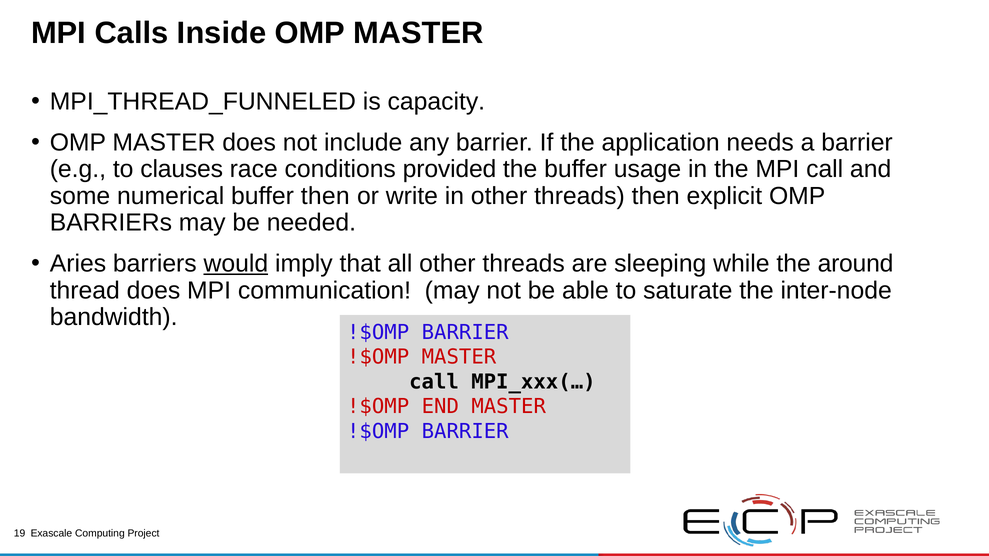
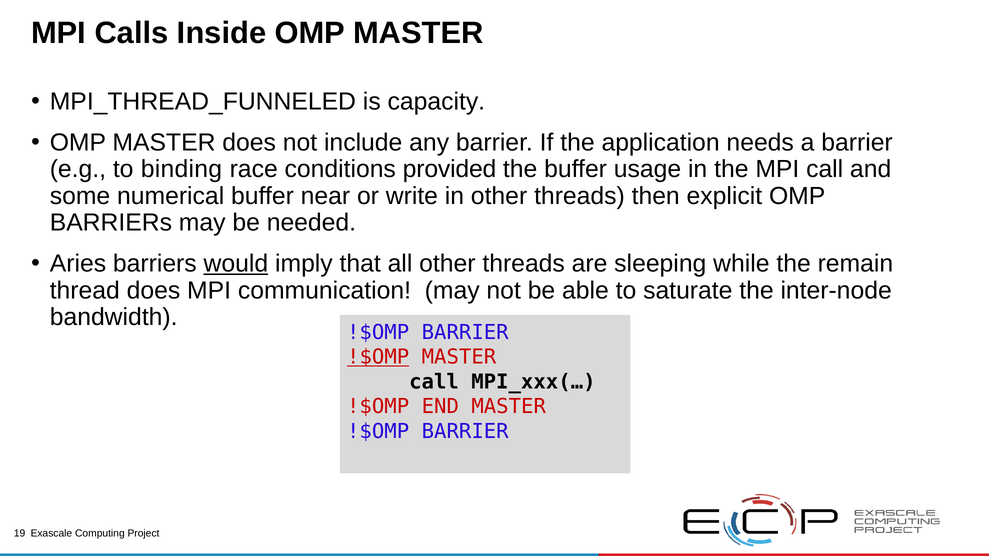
clauses: clauses -> binding
buffer then: then -> near
around: around -> remain
!$OMP at (378, 357) underline: none -> present
